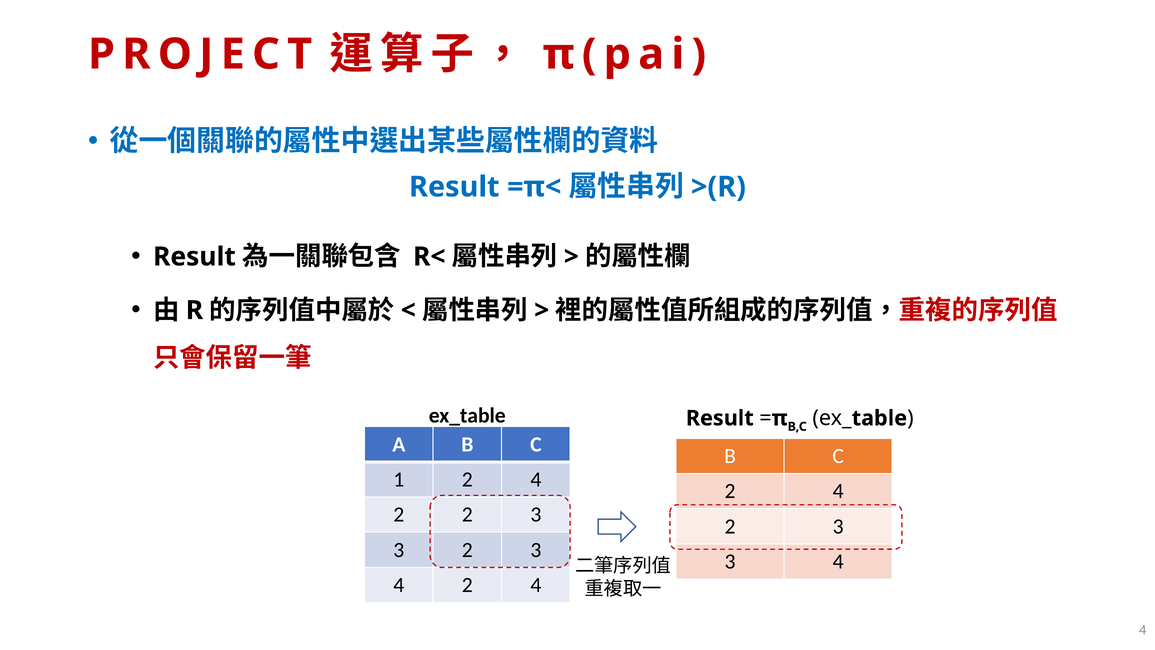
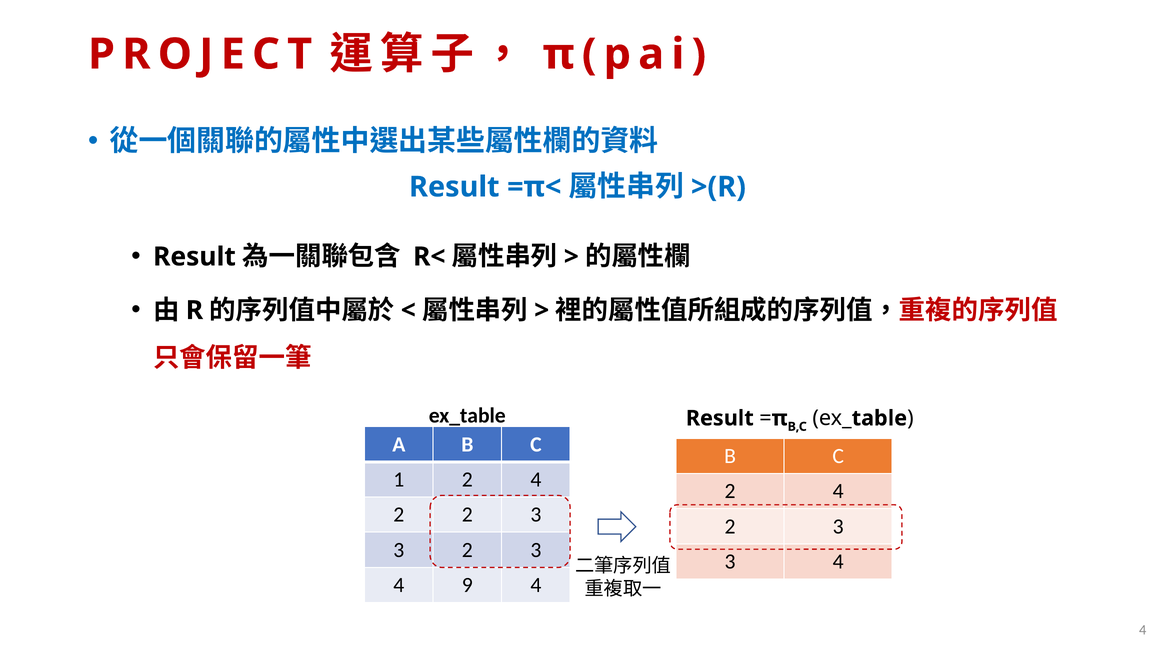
2 at (467, 585): 2 -> 9
